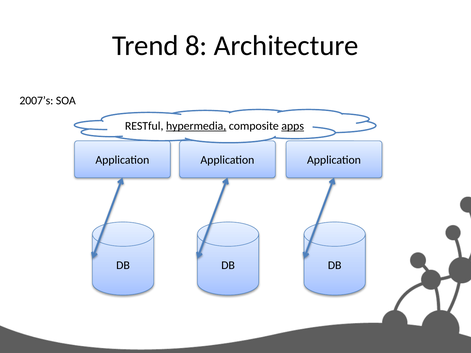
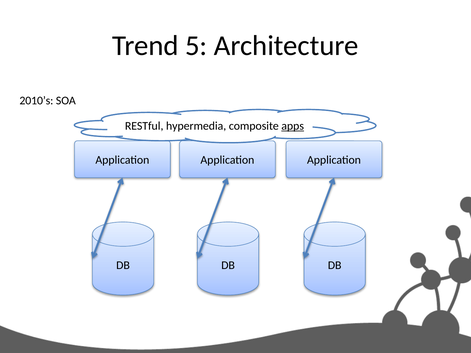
8: 8 -> 5
2007’s: 2007’s -> 2010’s
hypermedia underline: present -> none
